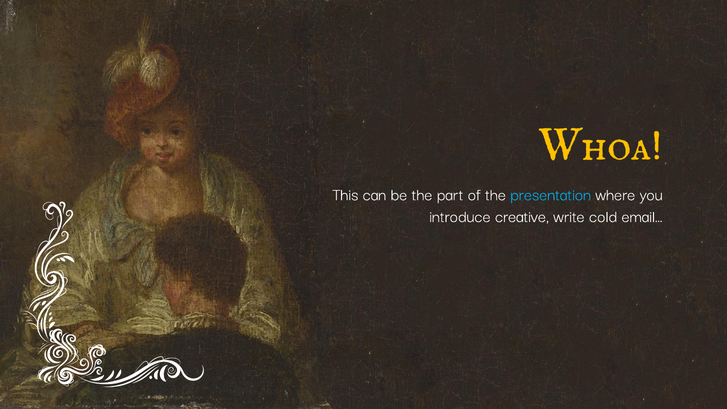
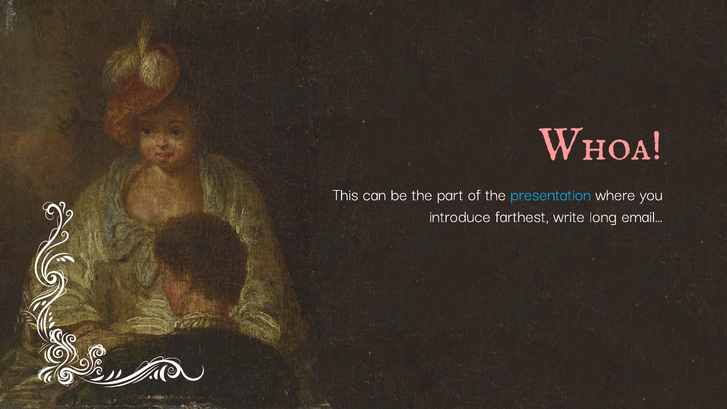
Whoa colour: yellow -> pink
creative: creative -> farthest
cold: cold -> long
